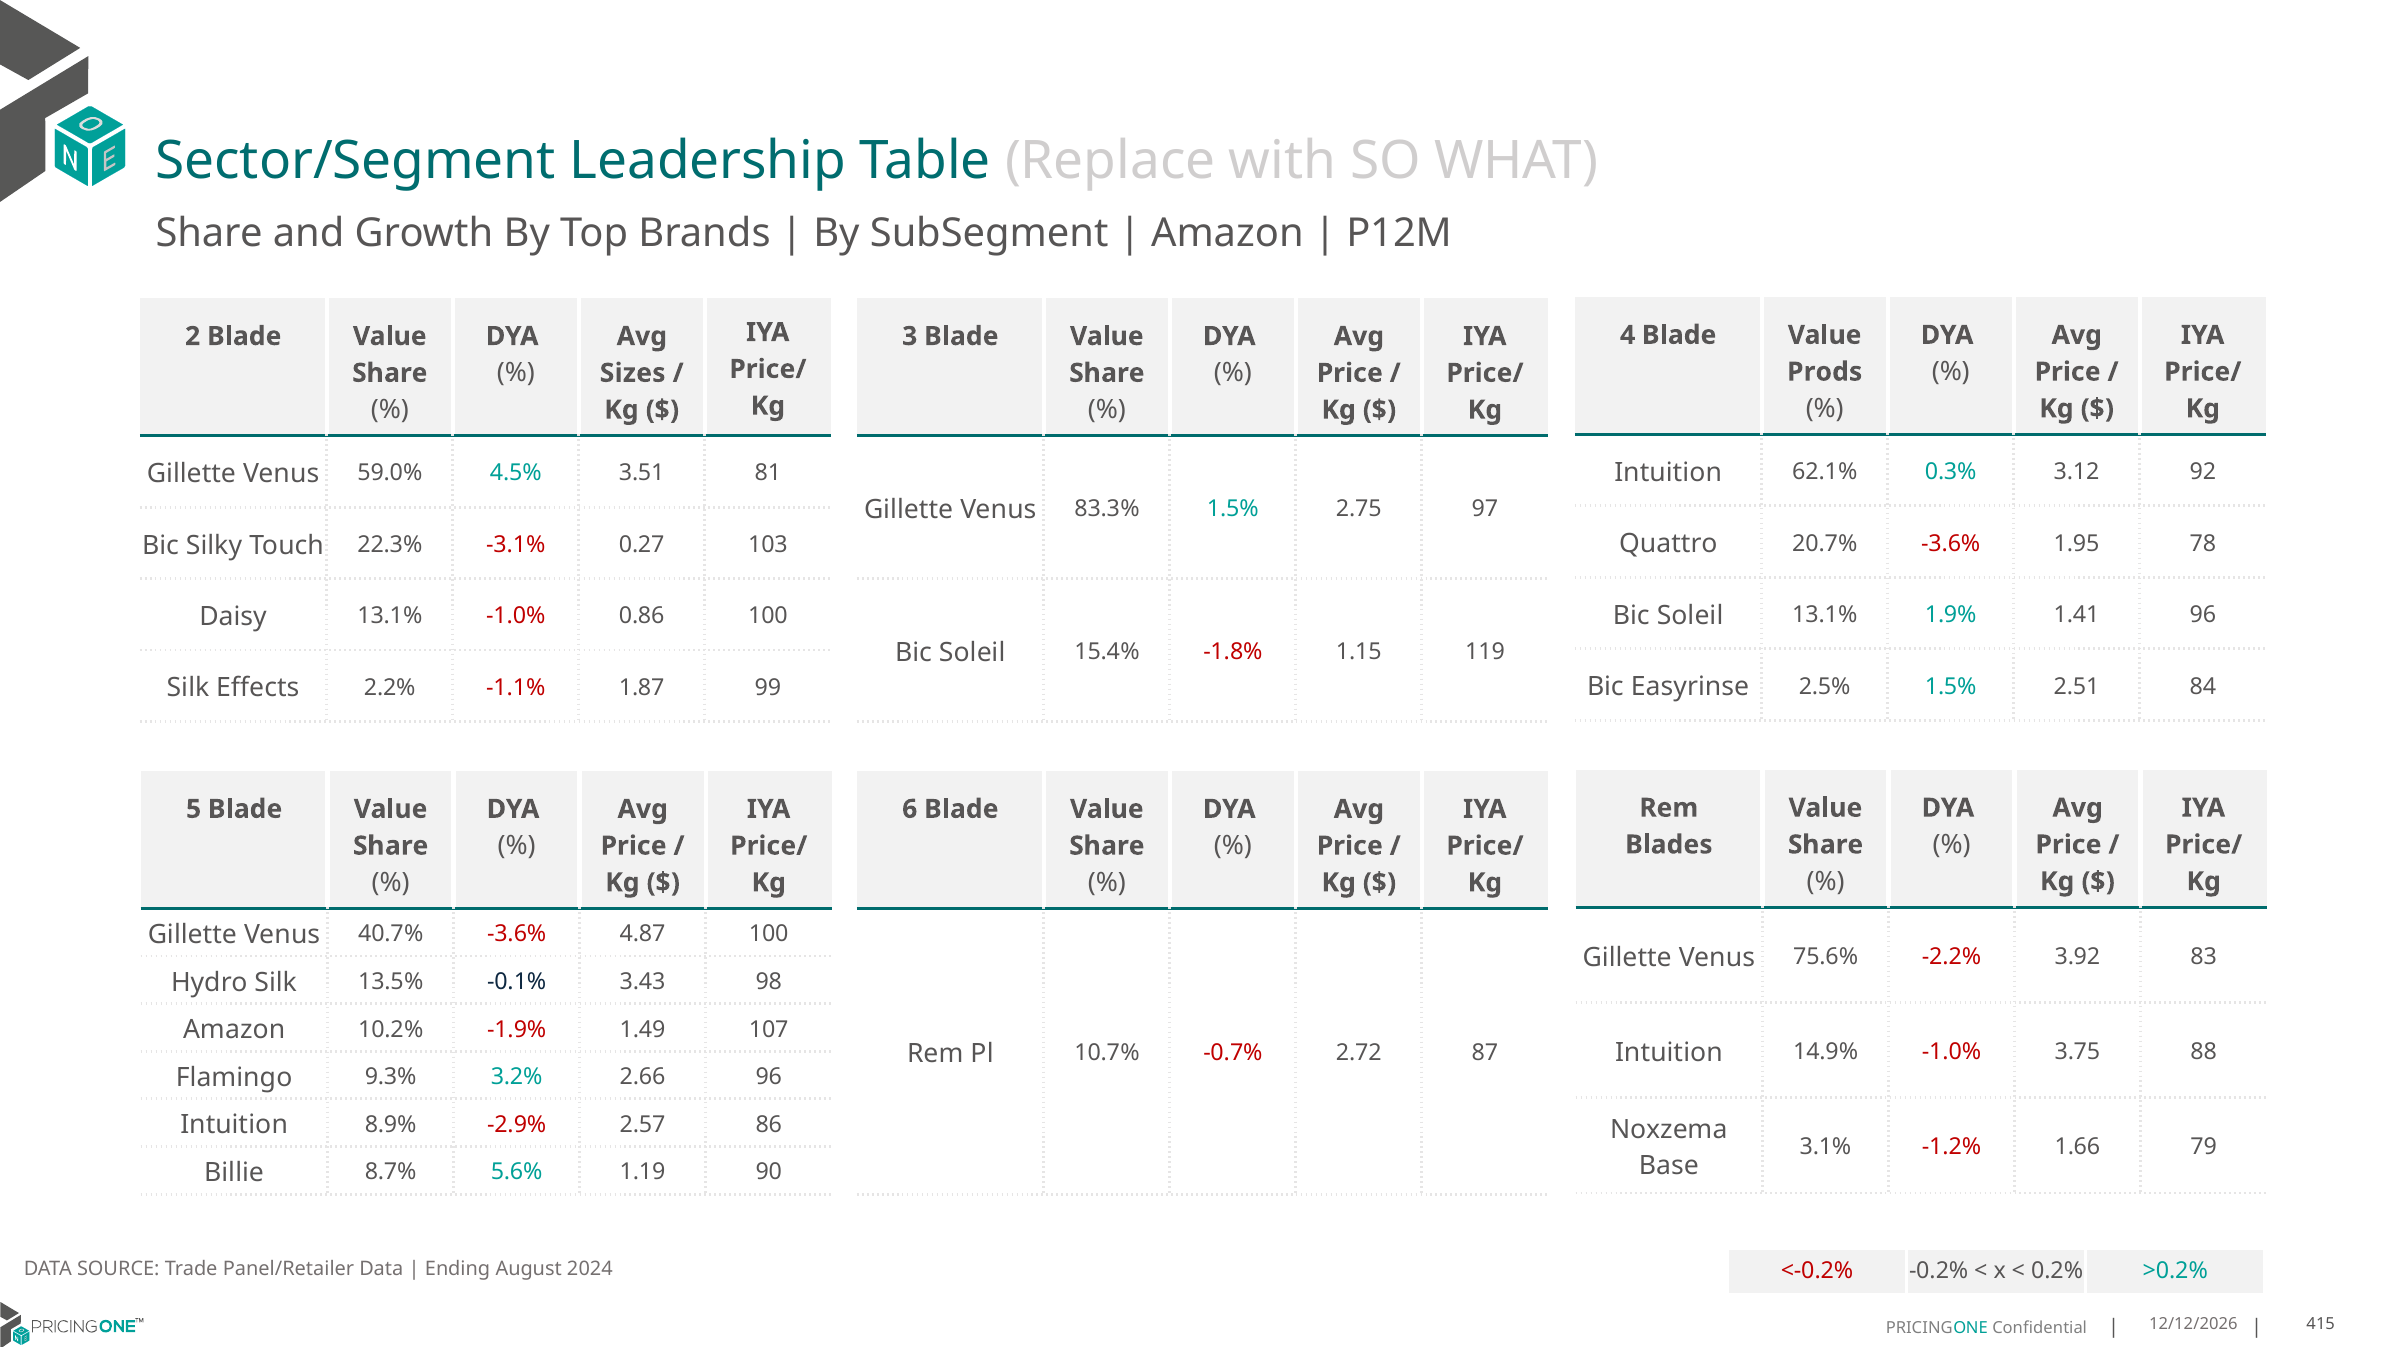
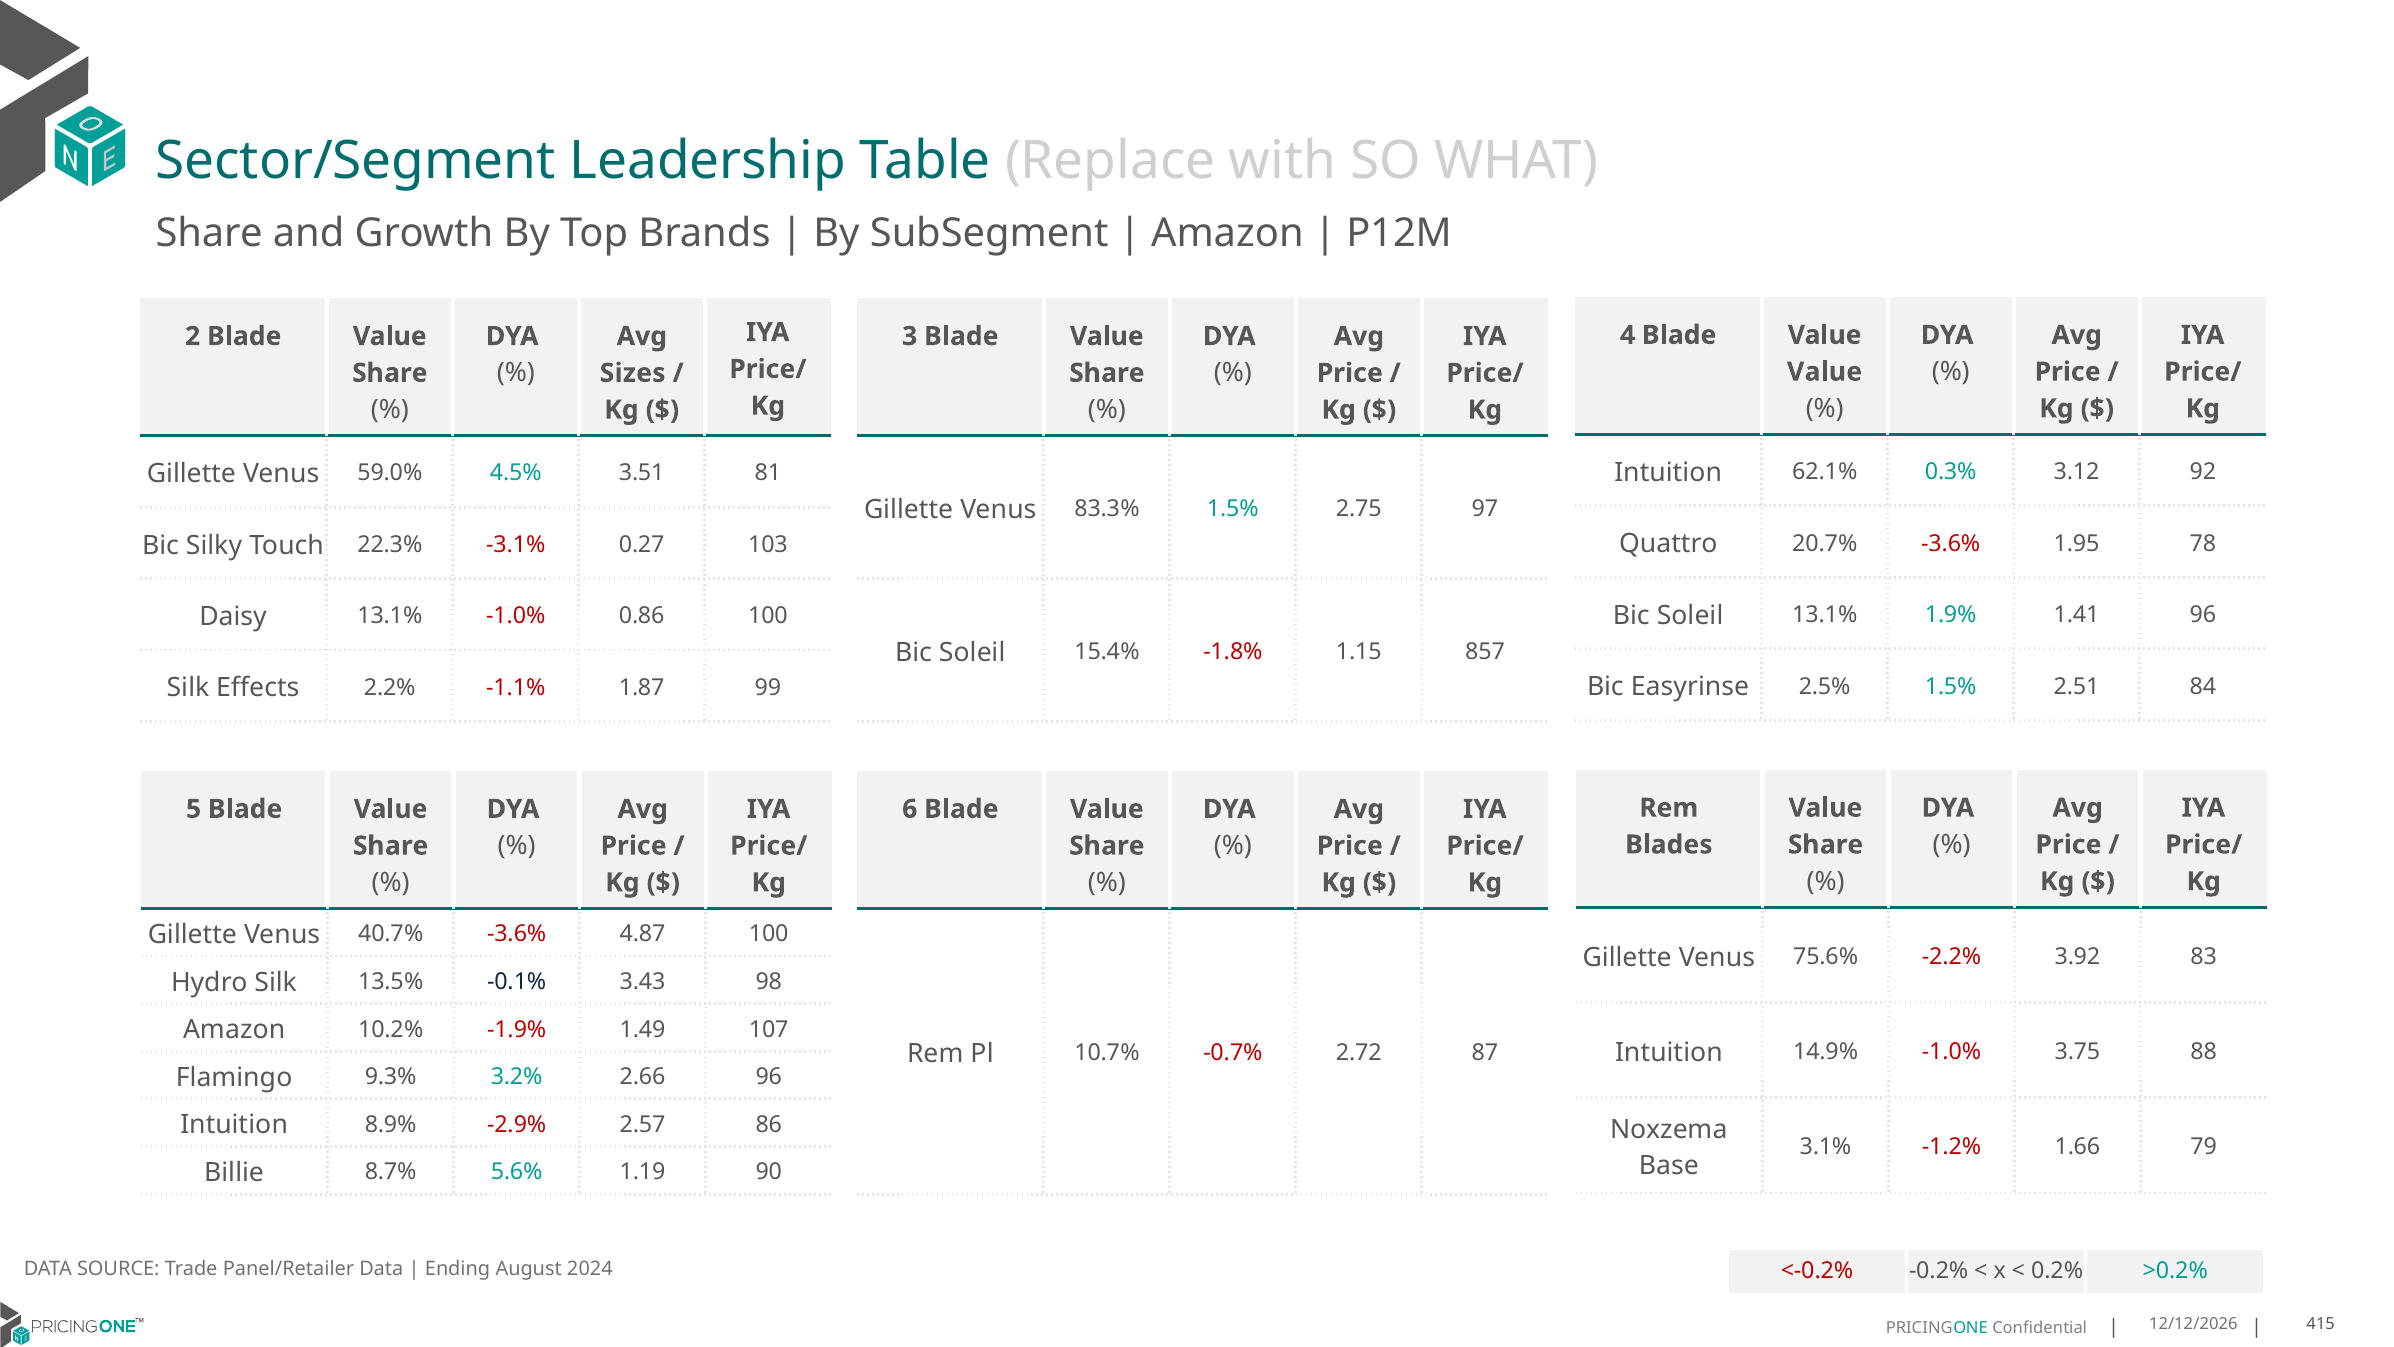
Prods at (1825, 372): Prods -> Value
119: 119 -> 857
